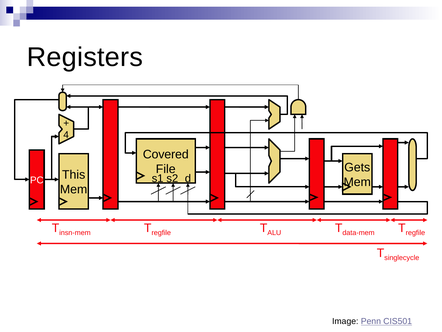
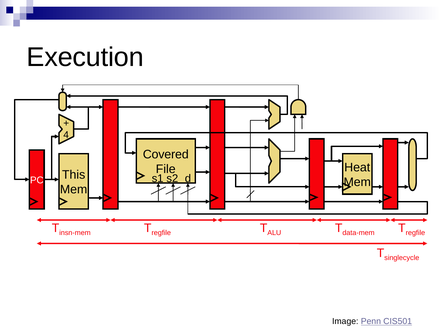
Registers: Registers -> Execution
Gets: Gets -> Heat
